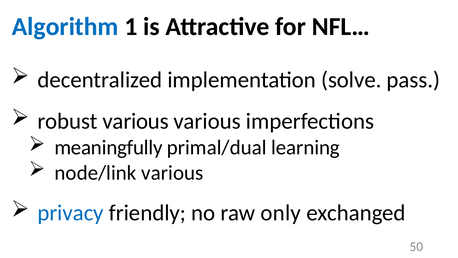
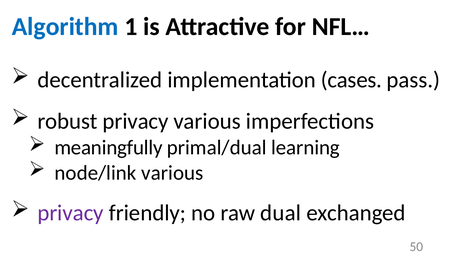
solve: solve -> cases
robust various: various -> privacy
privacy at (71, 213) colour: blue -> purple
only: only -> dual
